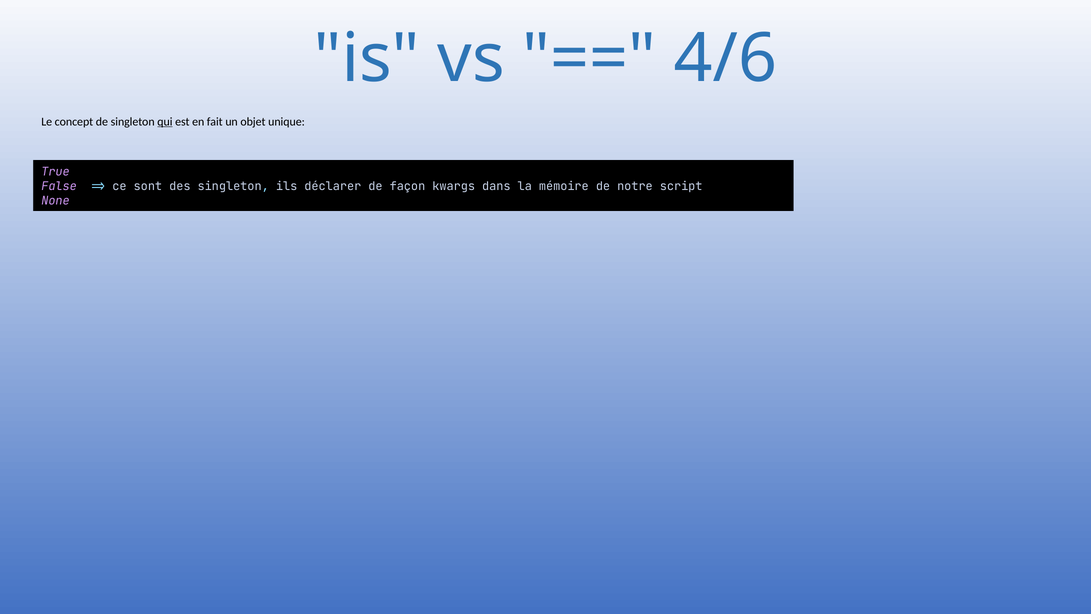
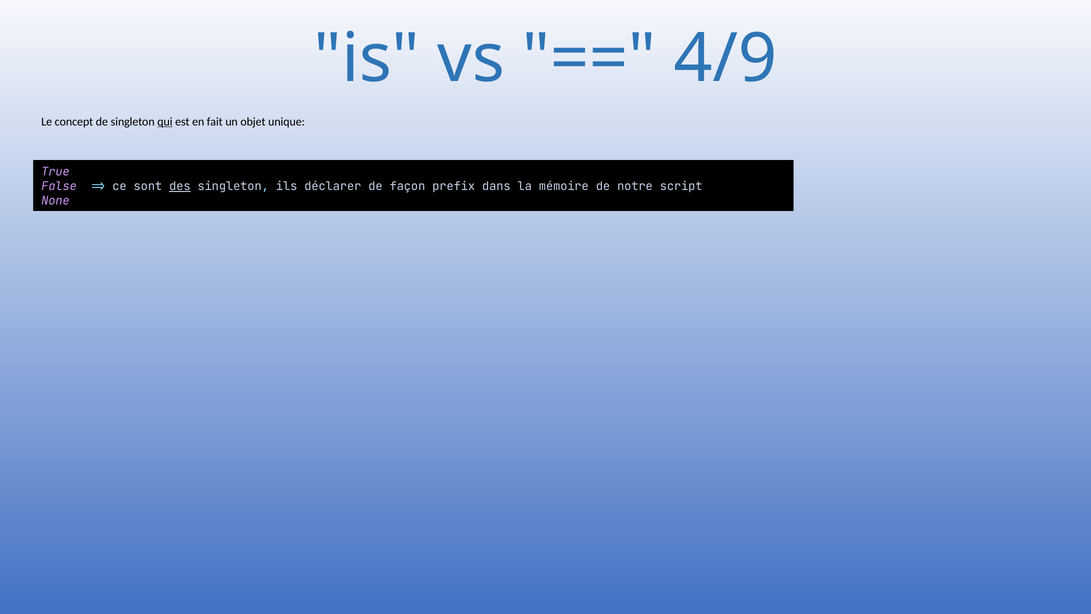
4/6: 4/6 -> 4/9
des underline: none -> present
kwargs: kwargs -> prefix
